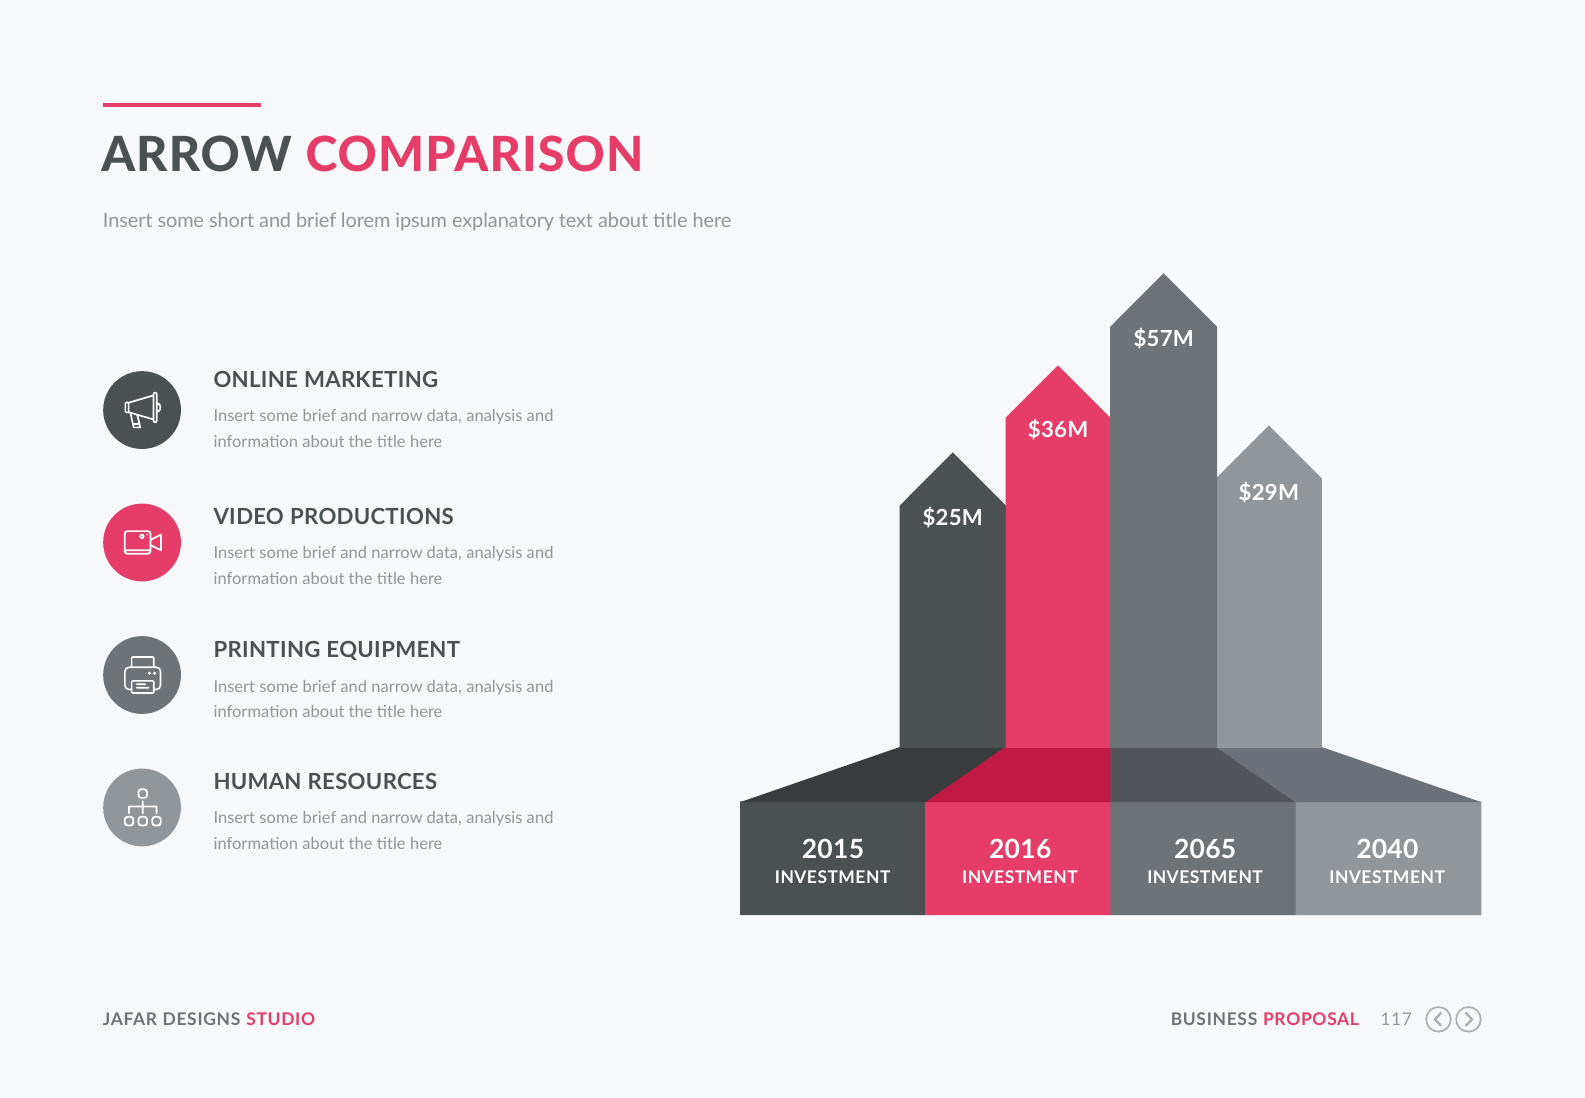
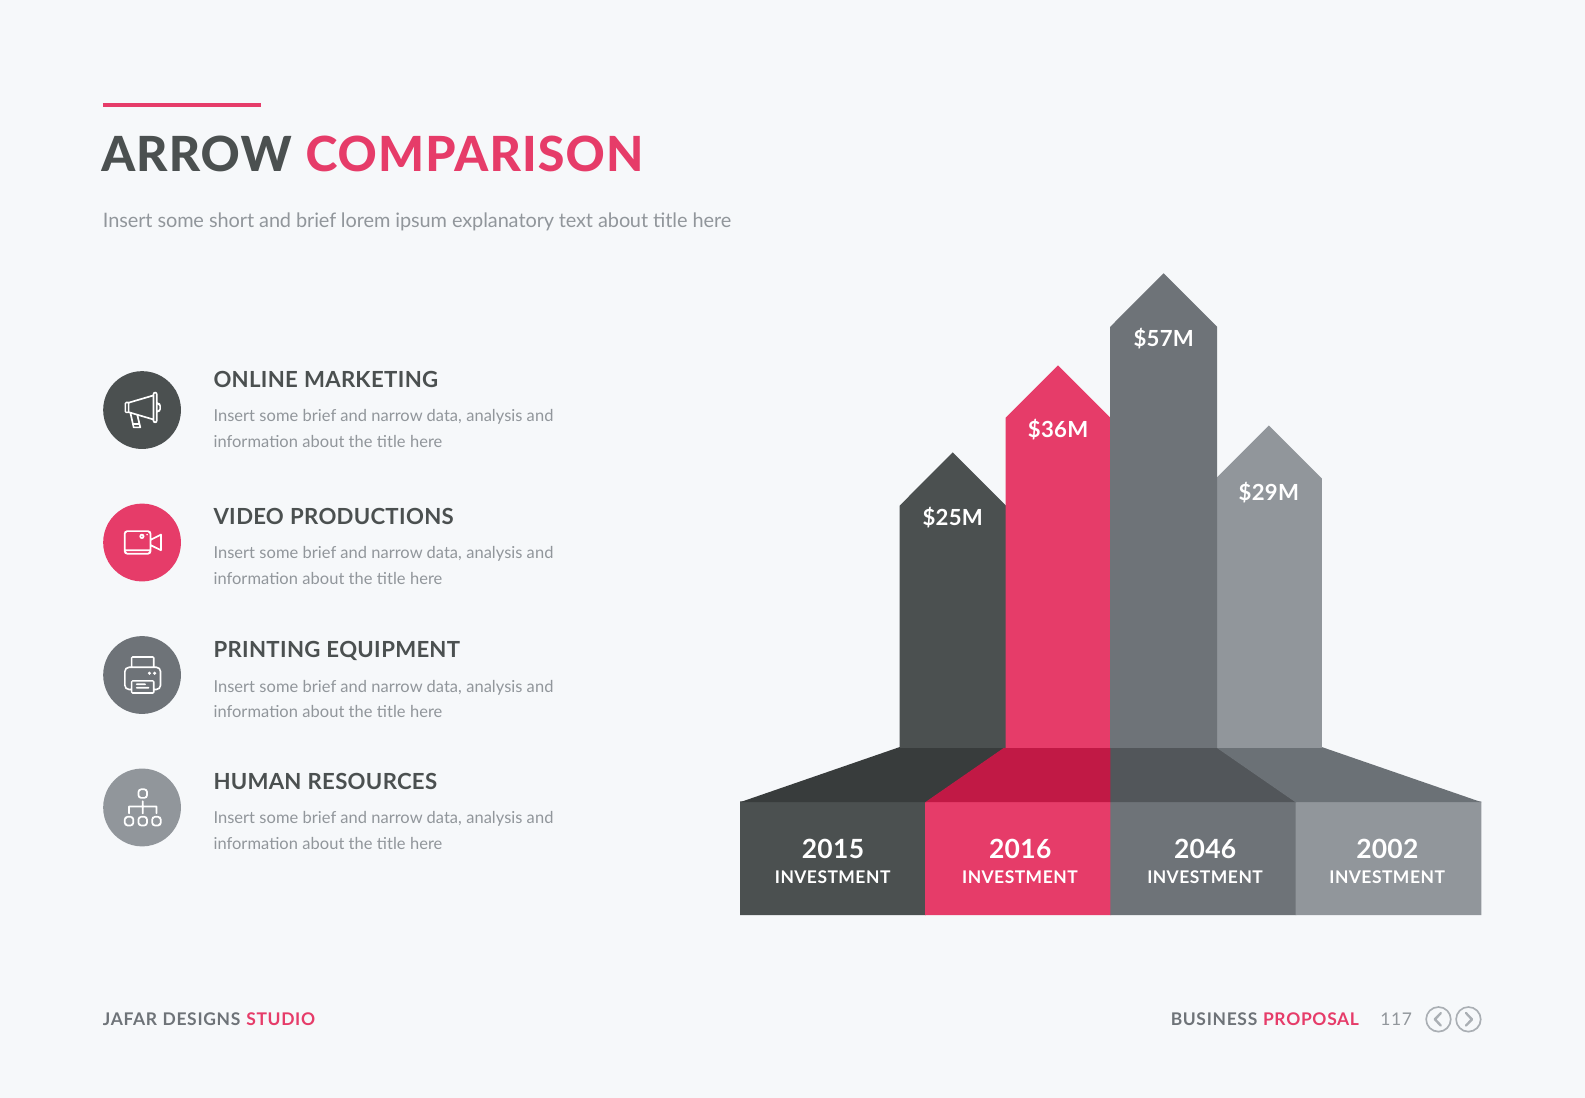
2065: 2065 -> 2046
2040: 2040 -> 2002
